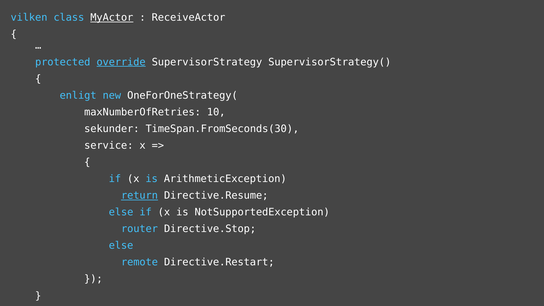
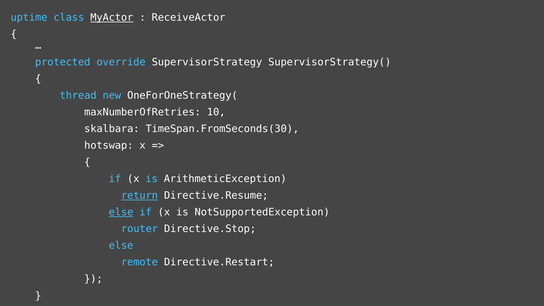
vilken: vilken -> uptime
override underline: present -> none
enligt: enligt -> thread
sekunder: sekunder -> skalbara
service: service -> hotswap
else at (121, 212) underline: none -> present
